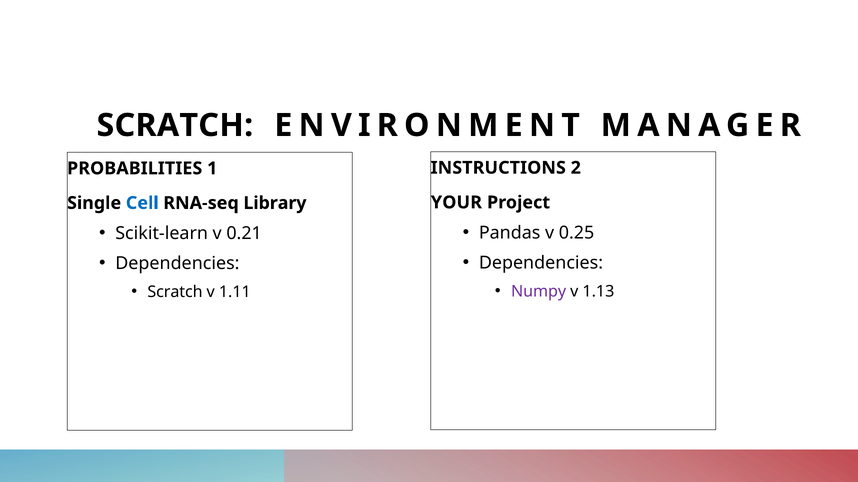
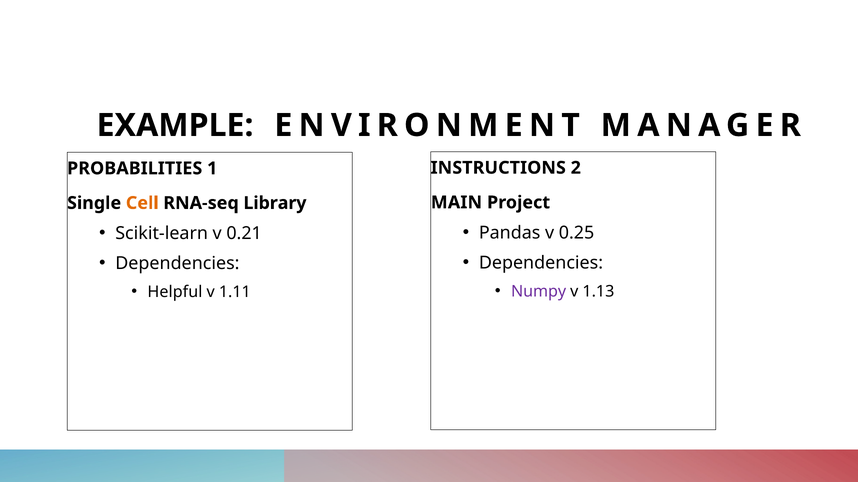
SCRATCH at (175, 126): SCRATCH -> EXAMPLE
YOUR: YOUR -> MAIN
Cell colour: blue -> orange
Scratch at (175, 292): Scratch -> Helpful
